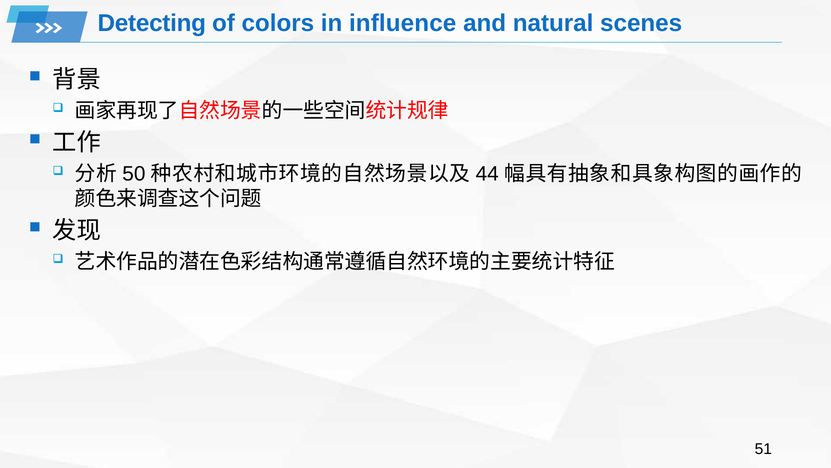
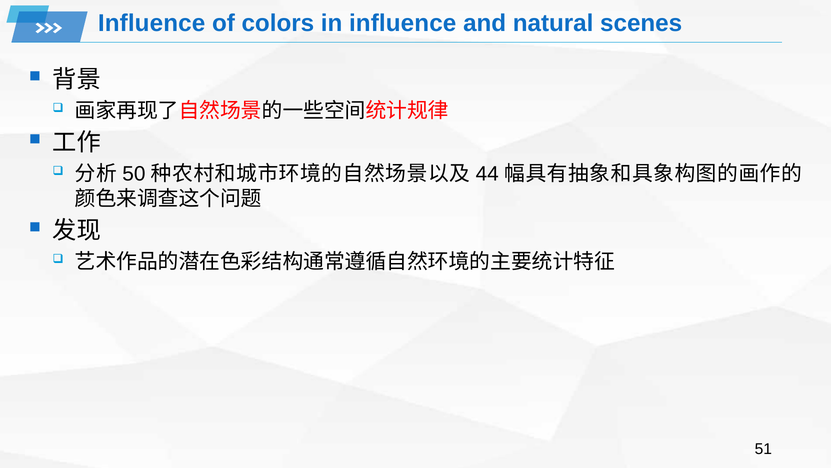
Detecting at (152, 23): Detecting -> Influence
